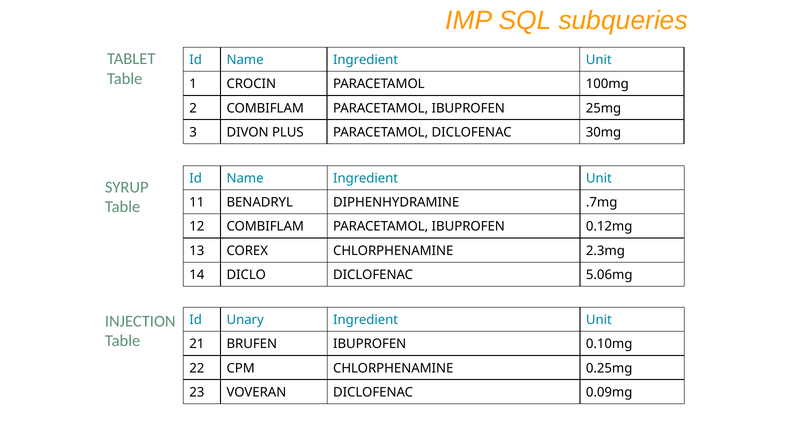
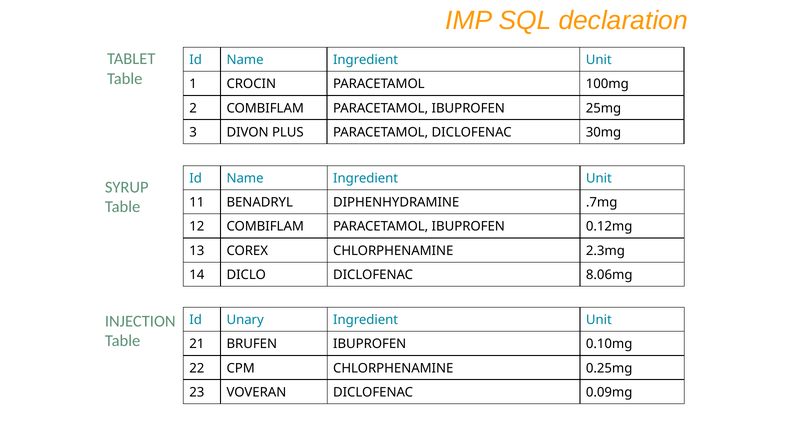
subqueries: subqueries -> declaration
5.06mg: 5.06mg -> 8.06mg
